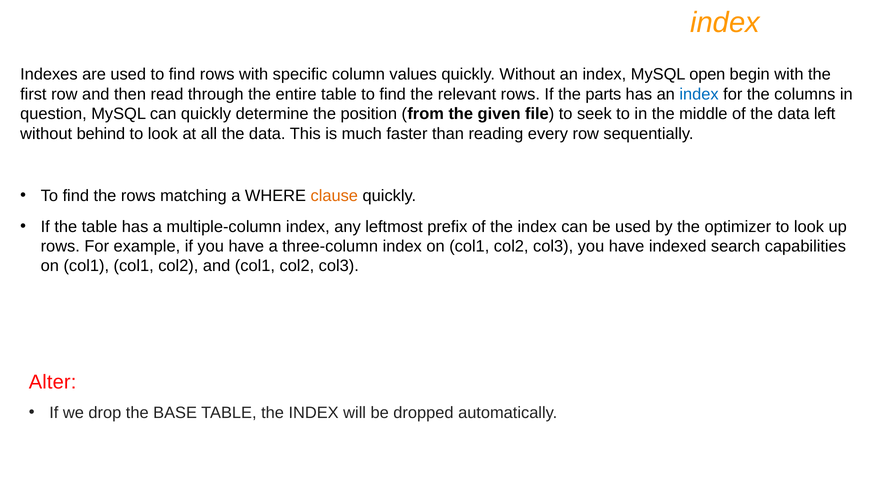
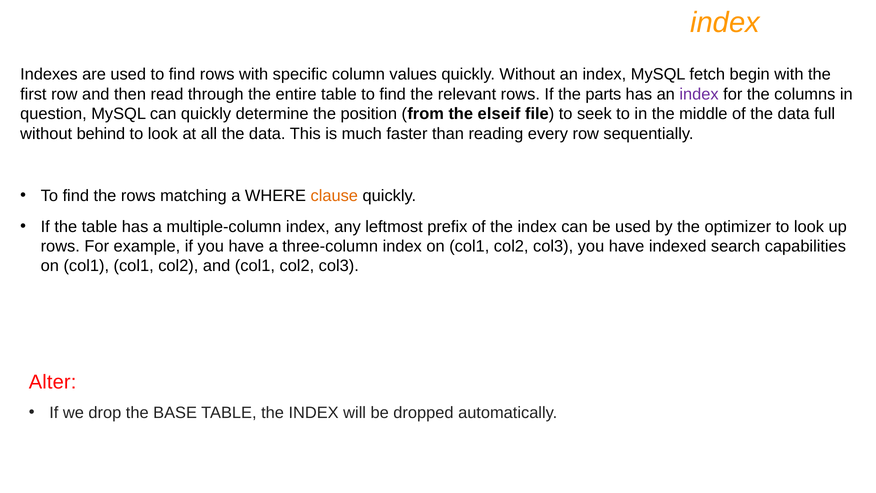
open: open -> fetch
index at (699, 94) colour: blue -> purple
given: given -> elseif
left: left -> full
